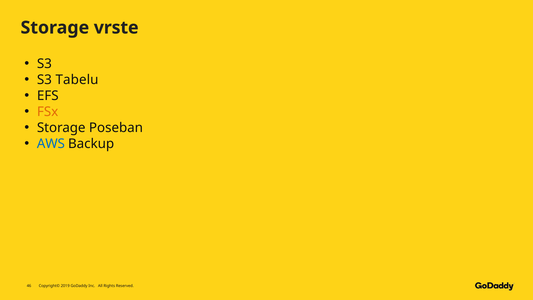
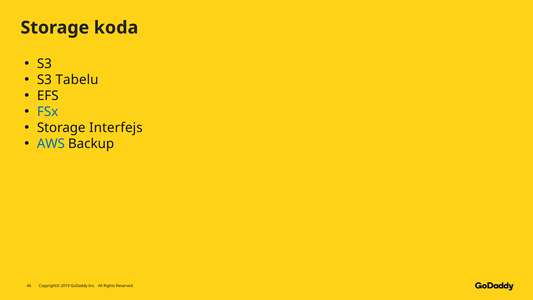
vrste: vrste -> koda
FSx colour: orange -> blue
Poseban: Poseban -> Interfejs
